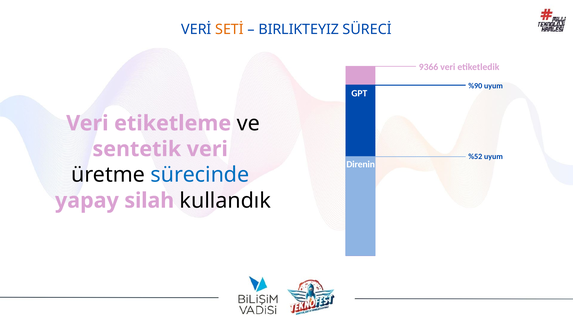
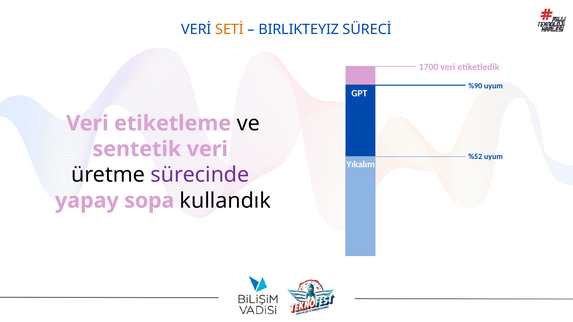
9366: 9366 -> 1700
Direnin: Direnin -> Yıkalım
sürecinde colour: blue -> purple
silah: silah -> sopa
